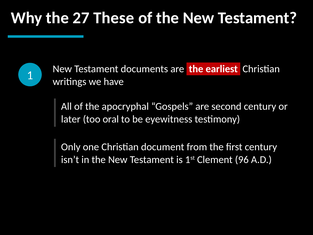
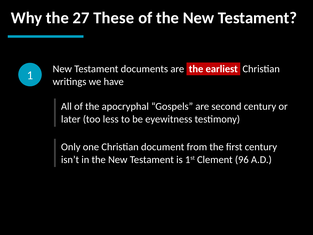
oral: oral -> less
